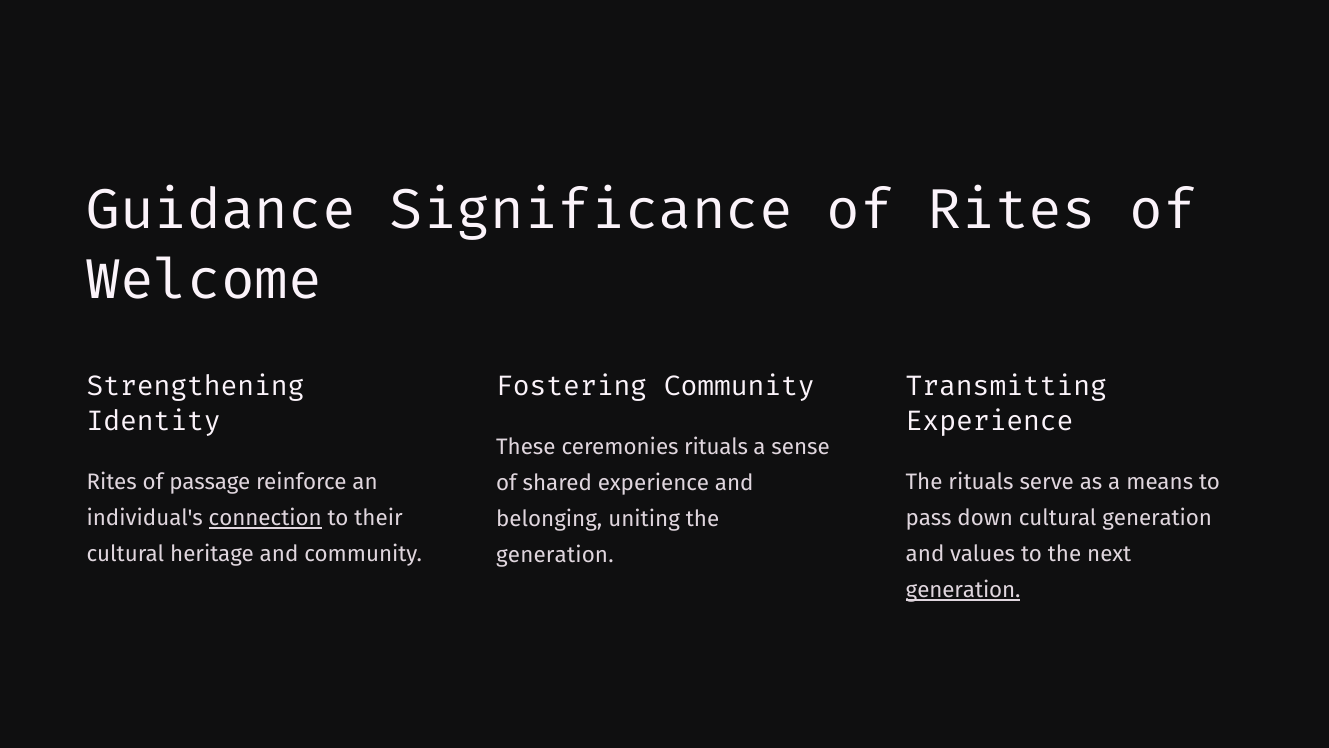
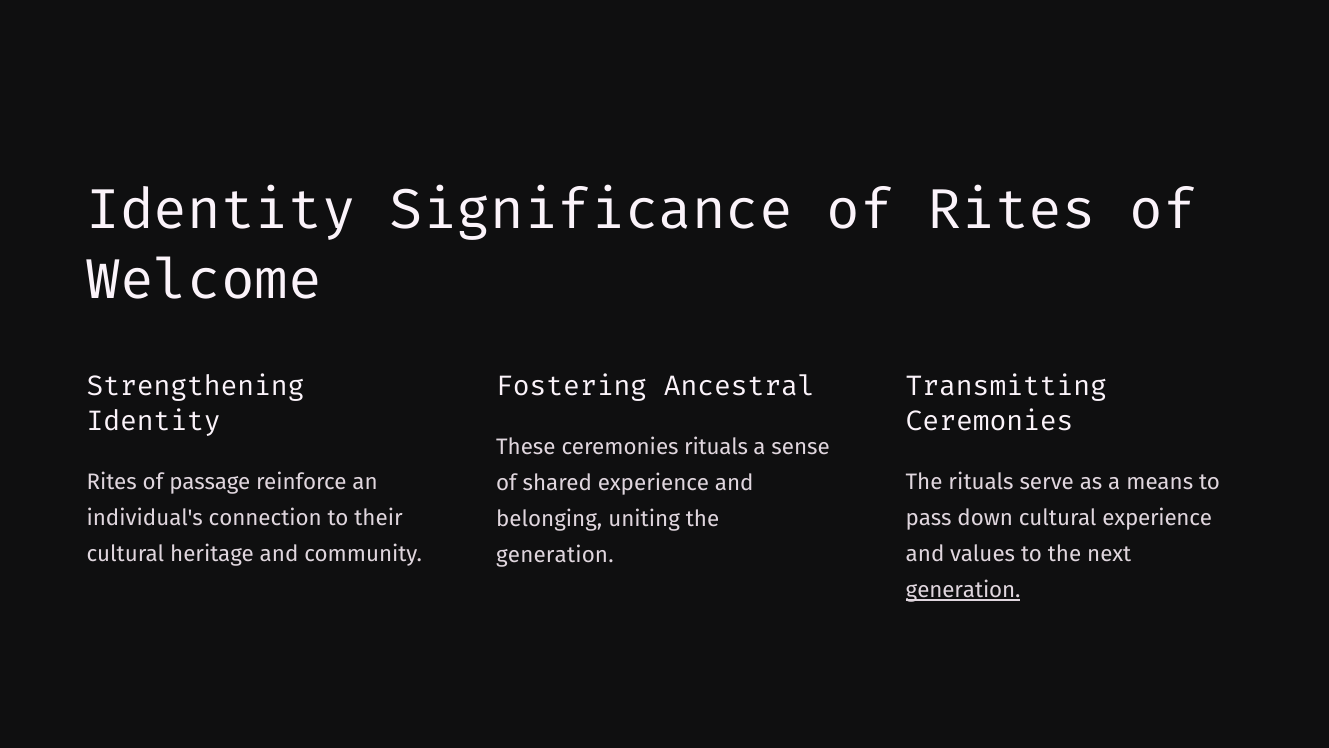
Guidance at (221, 210): Guidance -> Identity
Fostering Community: Community -> Ancestral
Experience at (990, 421): Experience -> Ceremonies
connection underline: present -> none
cultural generation: generation -> experience
